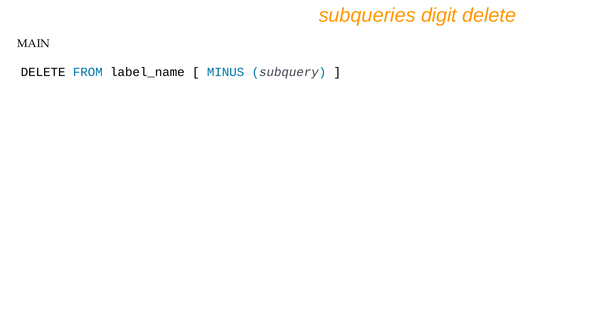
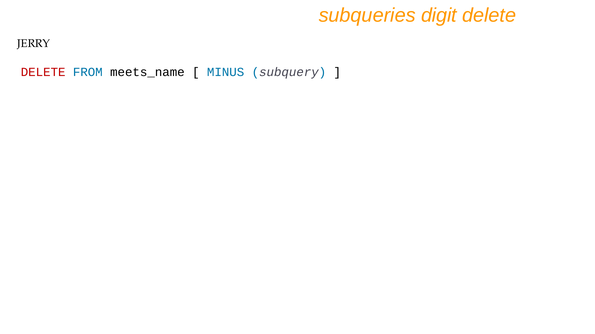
MAIN: MAIN -> JERRY
DELETE at (43, 72) colour: black -> red
label_name: label_name -> meets_name
